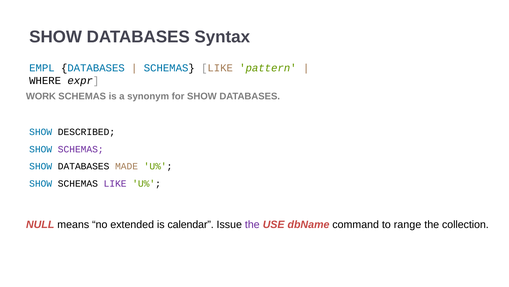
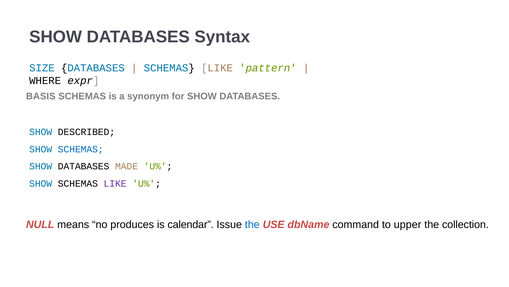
EMPL: EMPL -> SIZE
WORK: WORK -> BASIS
SCHEMAS at (81, 149) colour: purple -> blue
extended: extended -> produces
the at (252, 224) colour: purple -> blue
range: range -> upper
